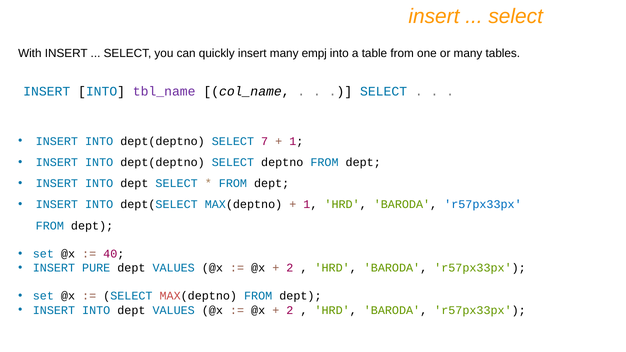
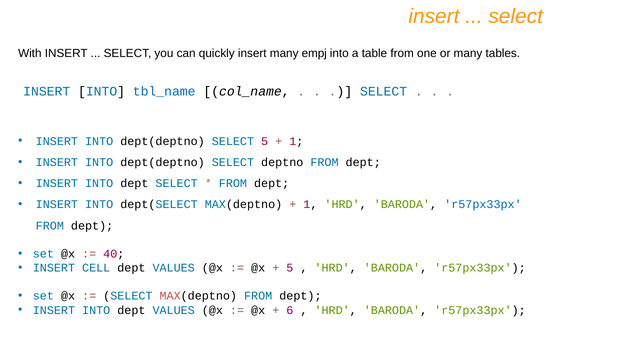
tbl_name colour: purple -> blue
SELECT 7: 7 -> 5
PURE: PURE -> CELL
2 at (290, 268): 2 -> 5
2 at (290, 310): 2 -> 6
